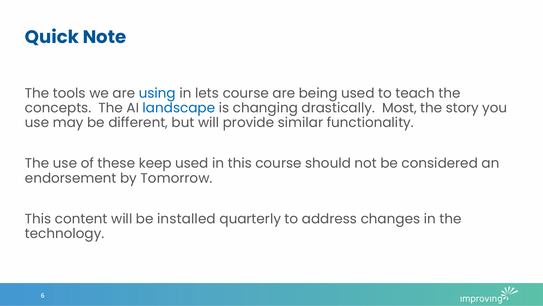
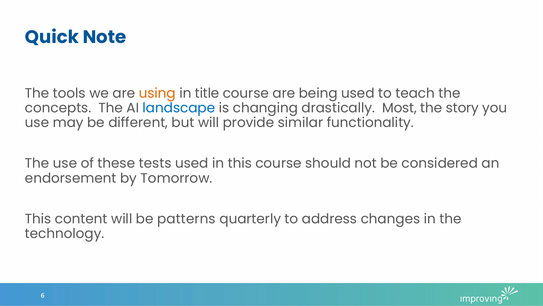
using colour: blue -> orange
lets: lets -> title
keep: keep -> tests
installed: installed -> patterns
